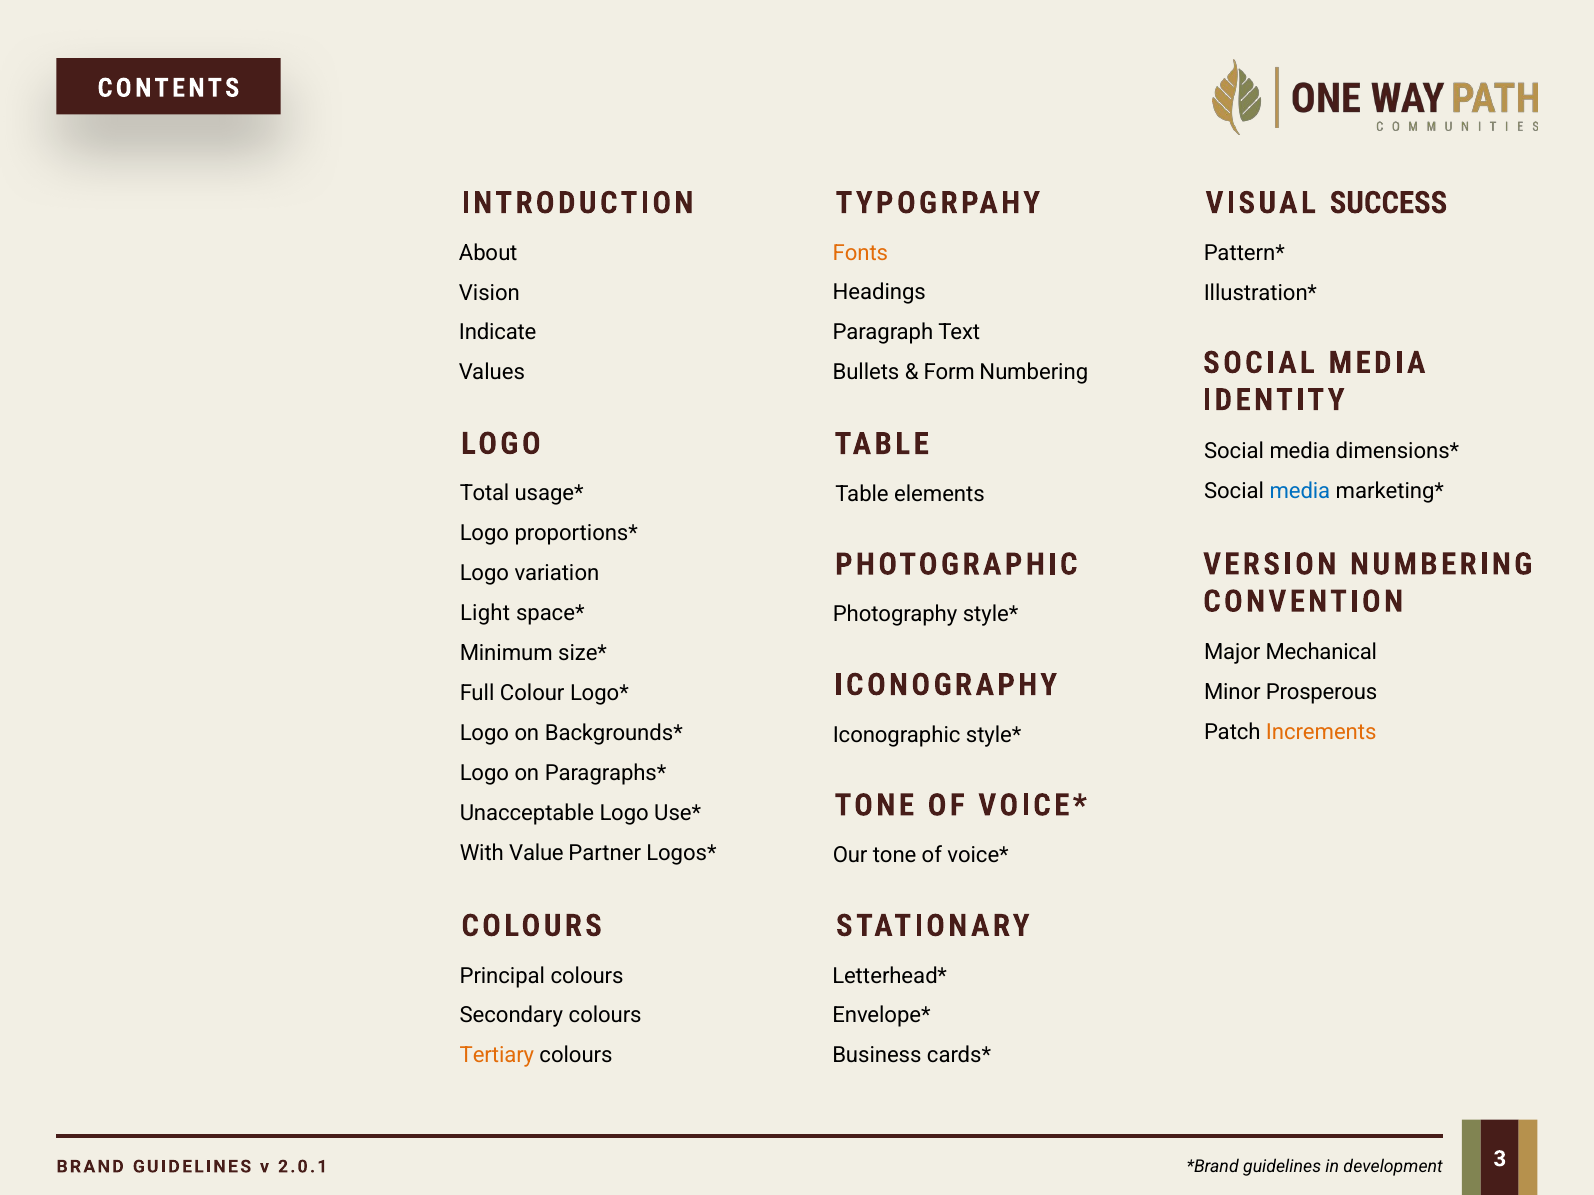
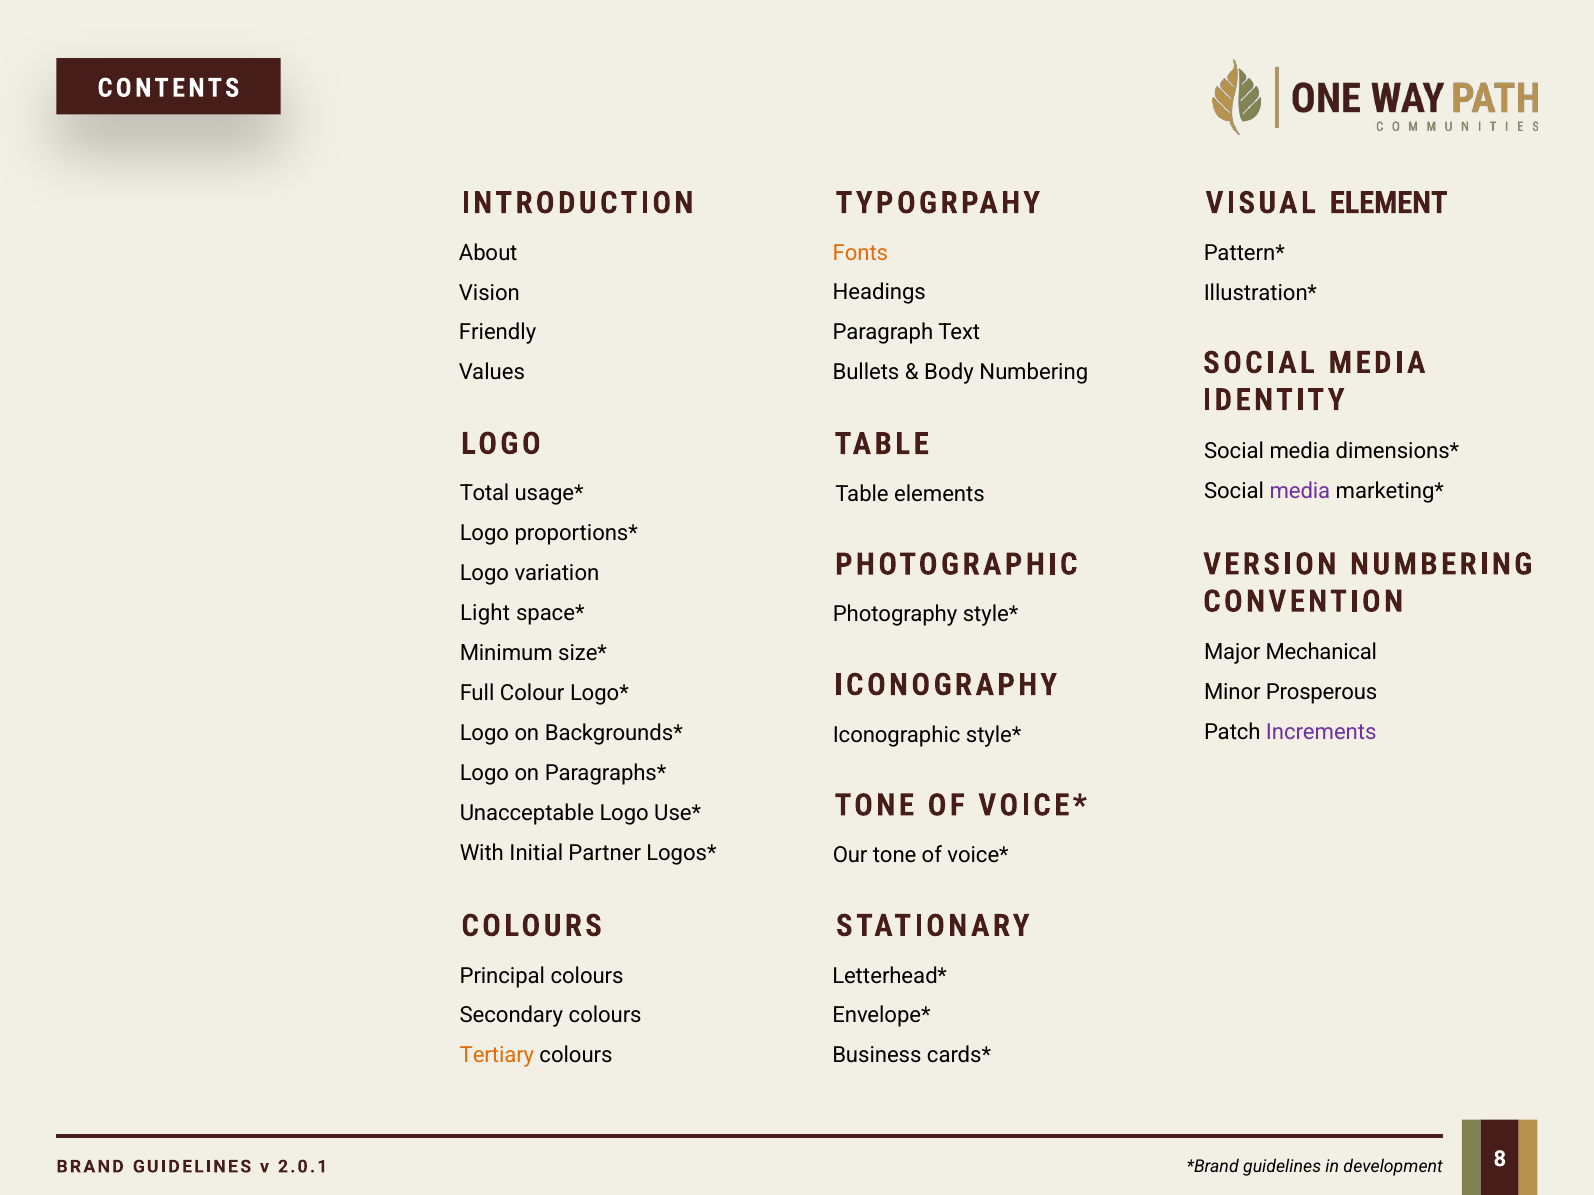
SUCCESS: SUCCESS -> ELEMENT
Indicate: Indicate -> Friendly
Form: Form -> Body
media at (1300, 491) colour: blue -> purple
Increments colour: orange -> purple
Value: Value -> Initial
3: 3 -> 8
